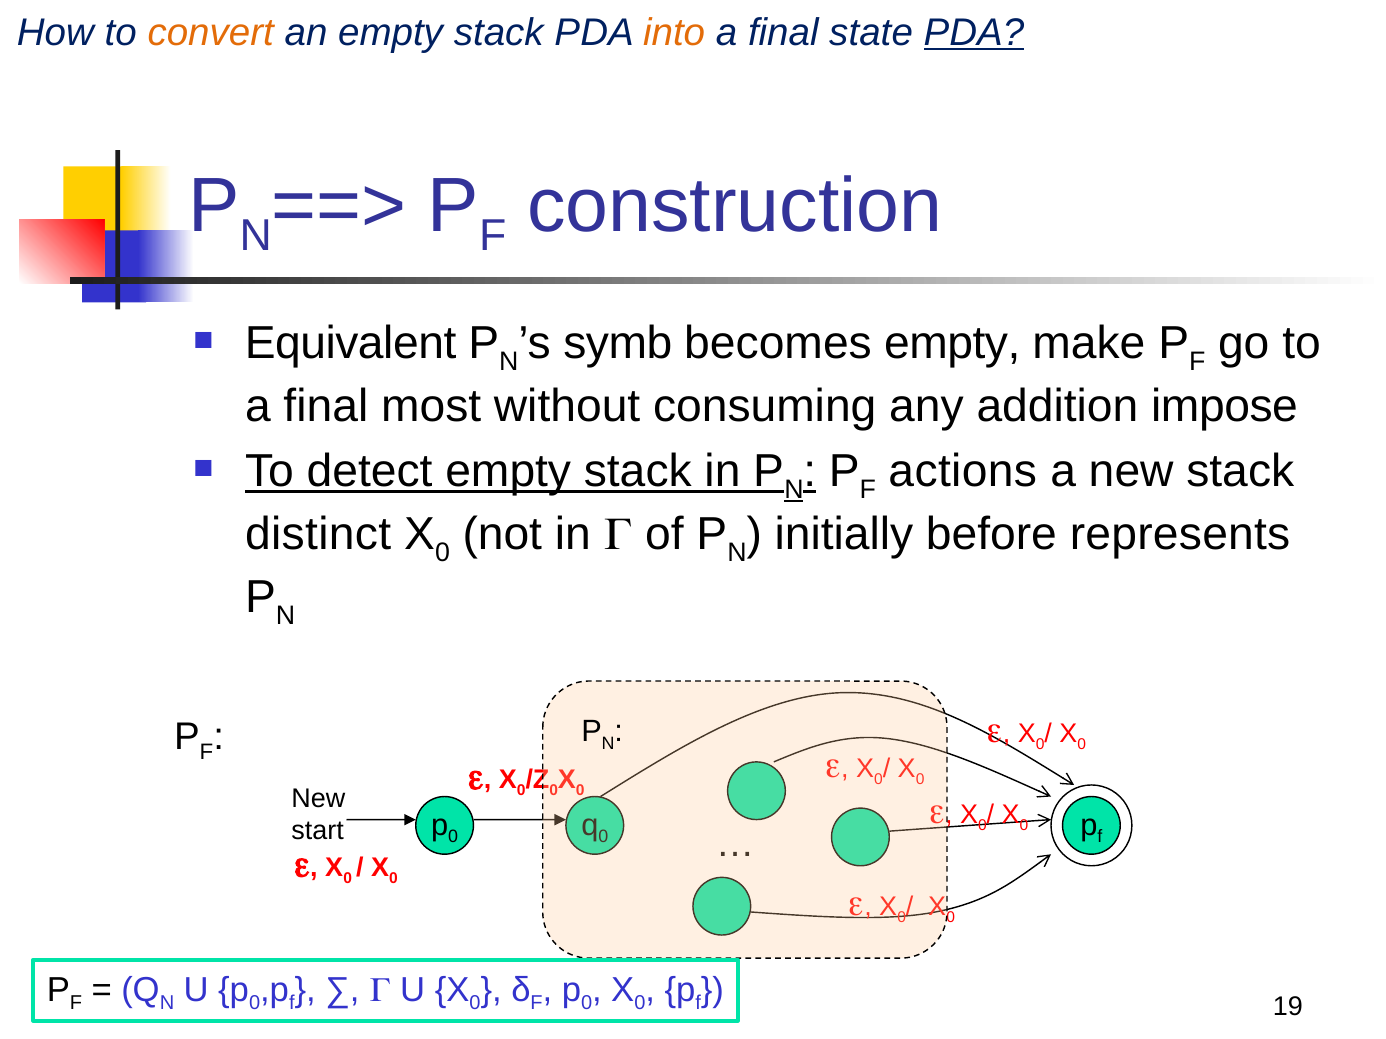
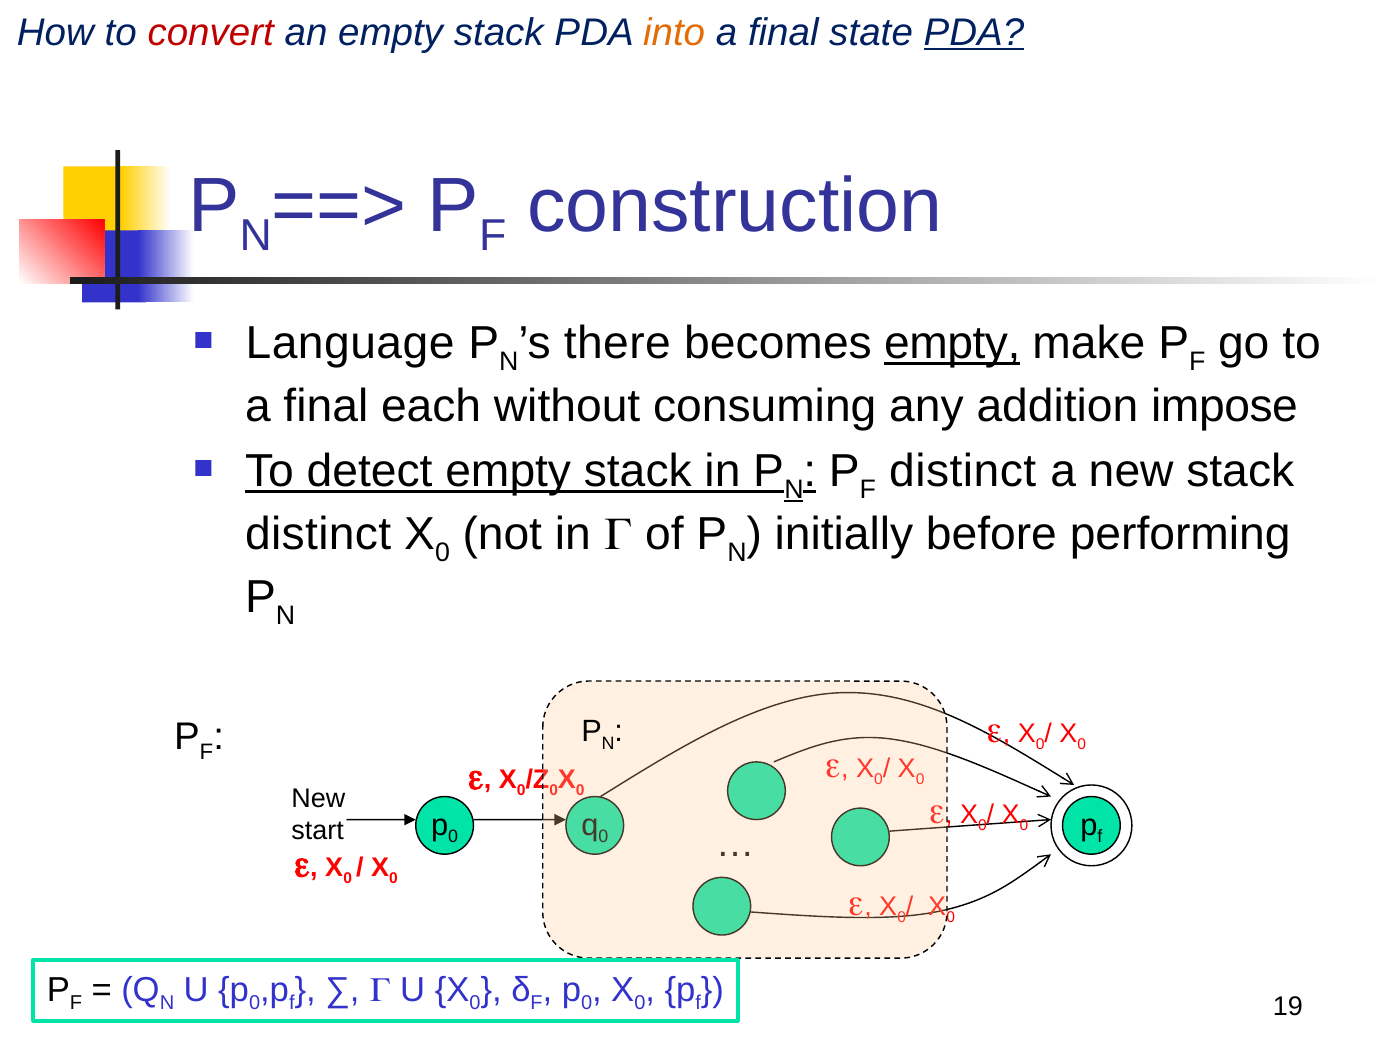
convert colour: orange -> red
Equivalent: Equivalent -> Language
symb: symb -> there
empty at (952, 344) underline: none -> present
most: most -> each
actions at (963, 471): actions -> distinct
represents: represents -> performing
